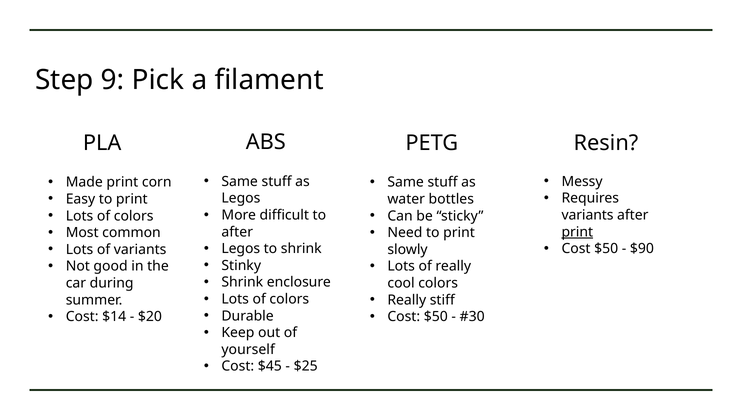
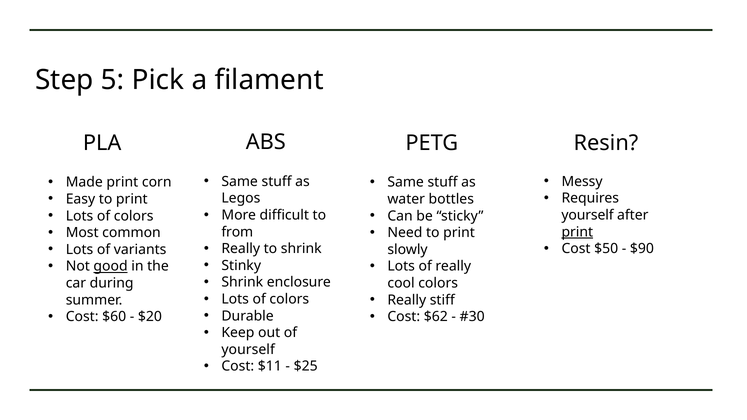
9: 9 -> 5
variants at (588, 215): variants -> yourself
after at (237, 232): after -> from
Legos at (241, 249): Legos -> Really
good underline: none -> present
$14: $14 -> $60
$50 at (436, 317): $50 -> $62
$45: $45 -> $11
